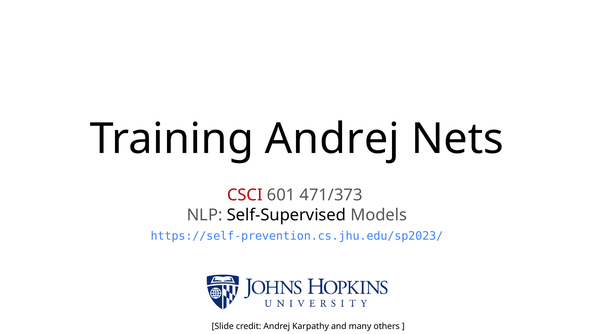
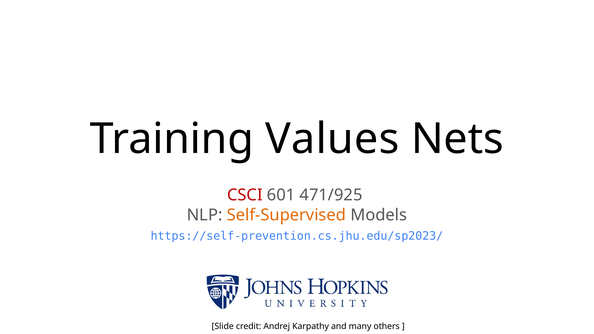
Training Andrej: Andrej -> Values
471/373: 471/373 -> 471/925
Self-Supervised colour: black -> orange
